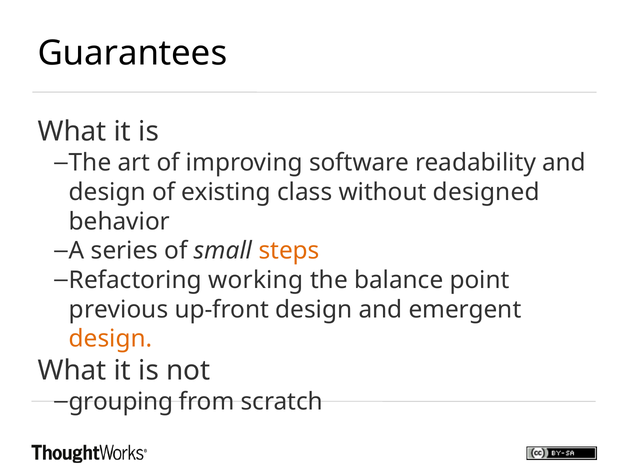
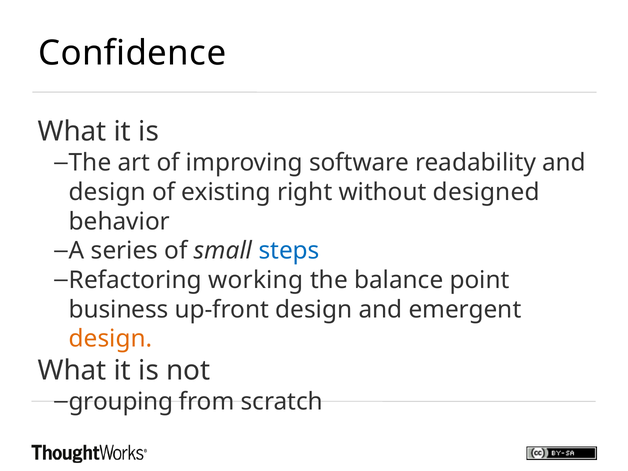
Guarantees: Guarantees -> Confidence
class: class -> right
steps colour: orange -> blue
previous: previous -> business
